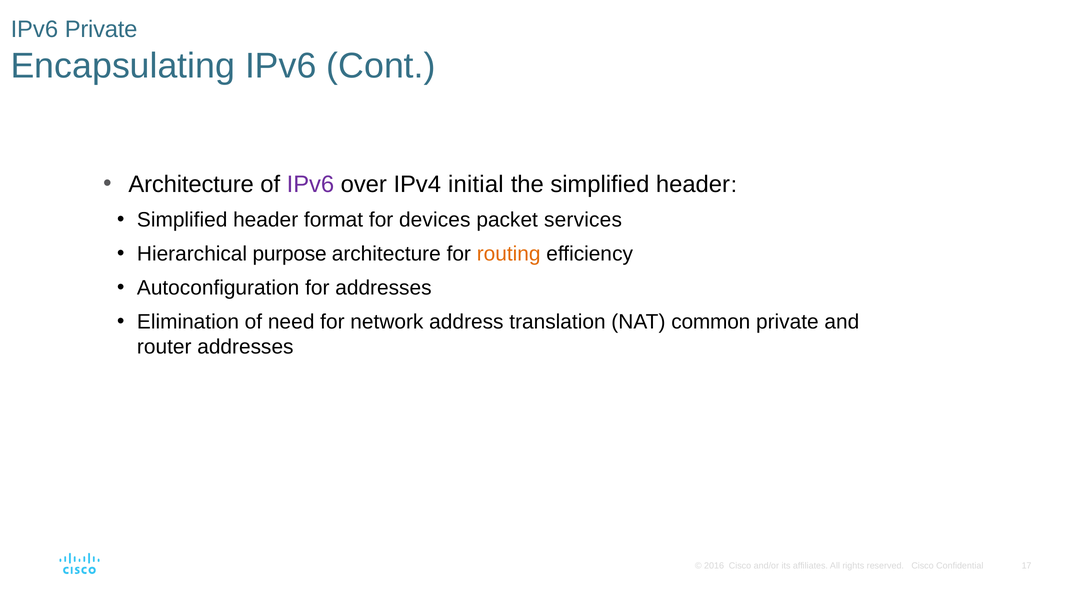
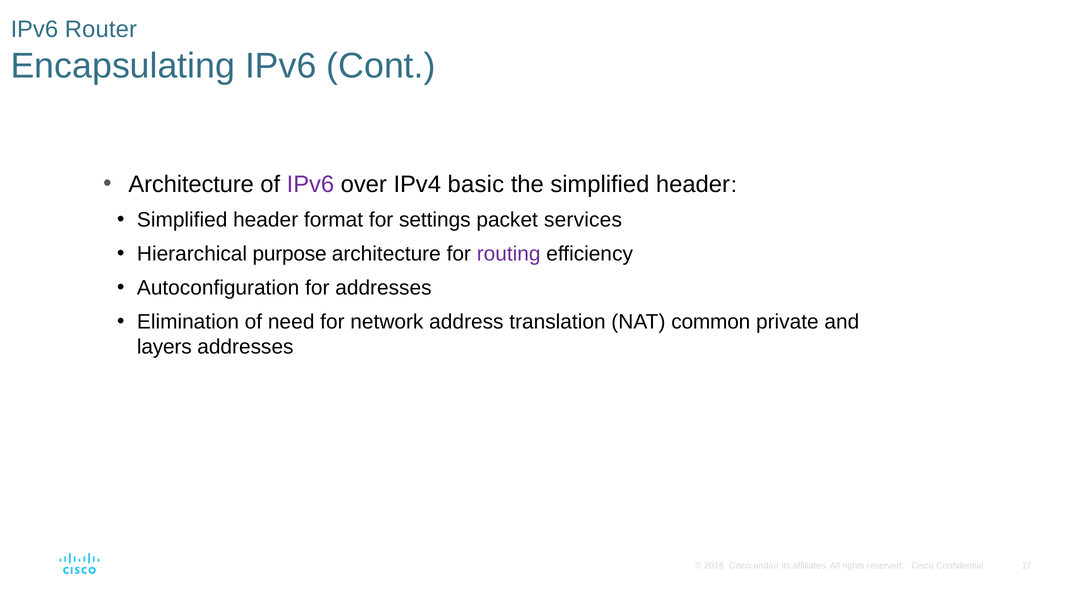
IPv6 Private: Private -> Router
initial: initial -> basic
devices: devices -> settings
routing colour: orange -> purple
router: router -> layers
